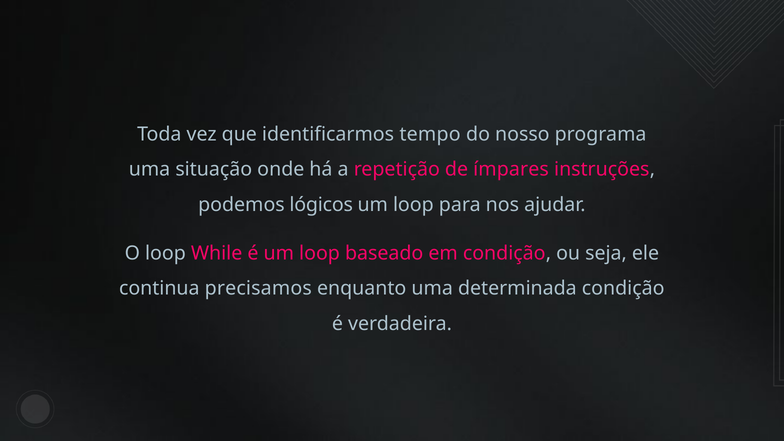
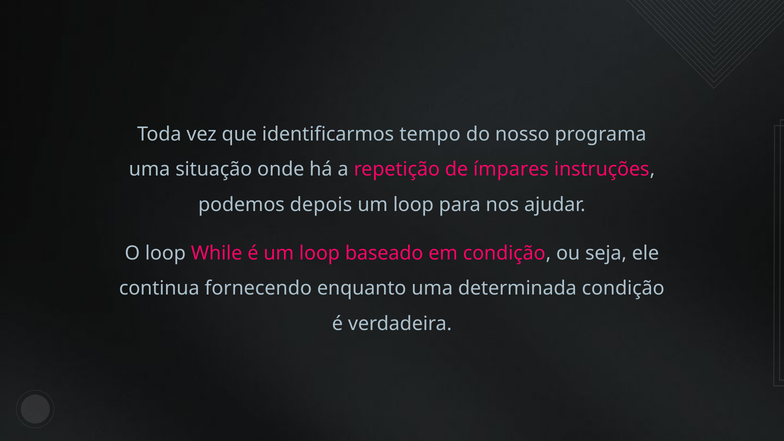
lógicos: lógicos -> depois
precisamos: precisamos -> fornecendo
